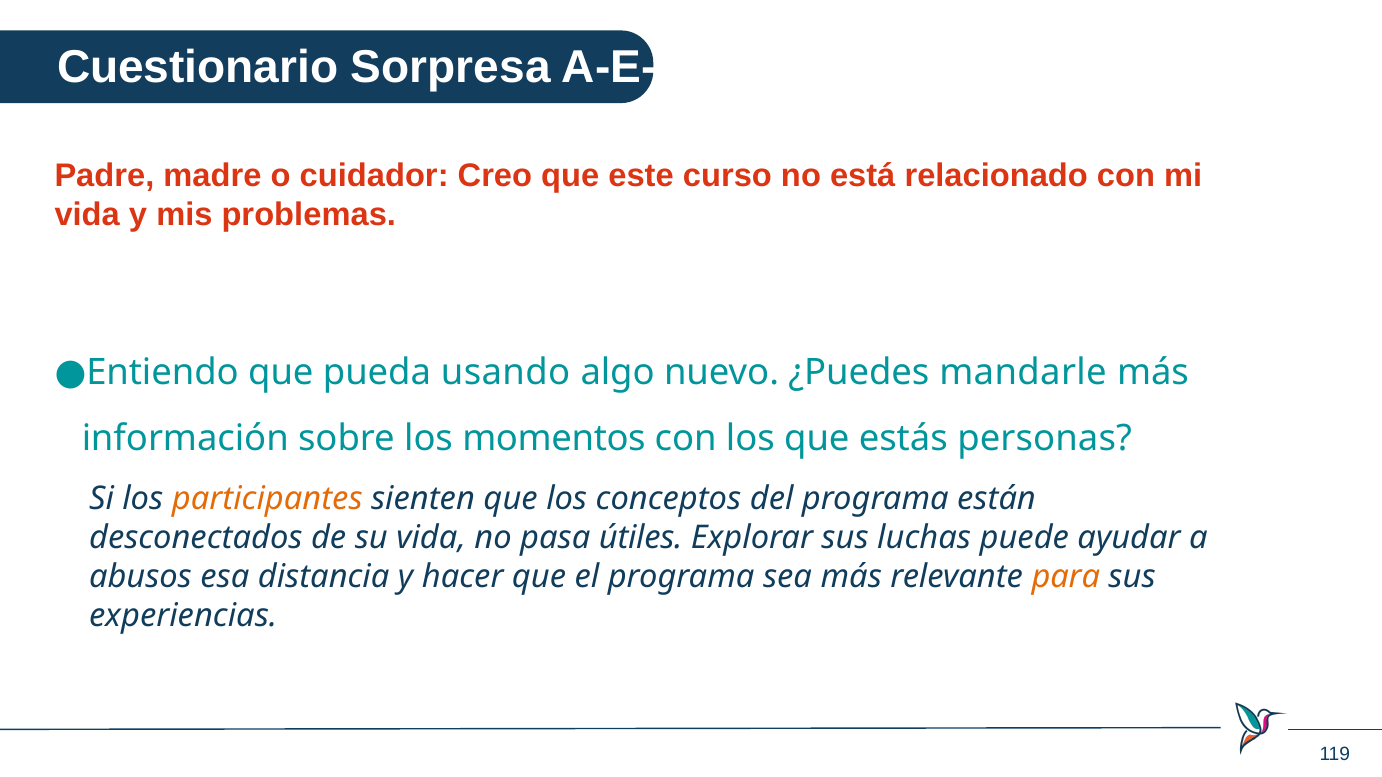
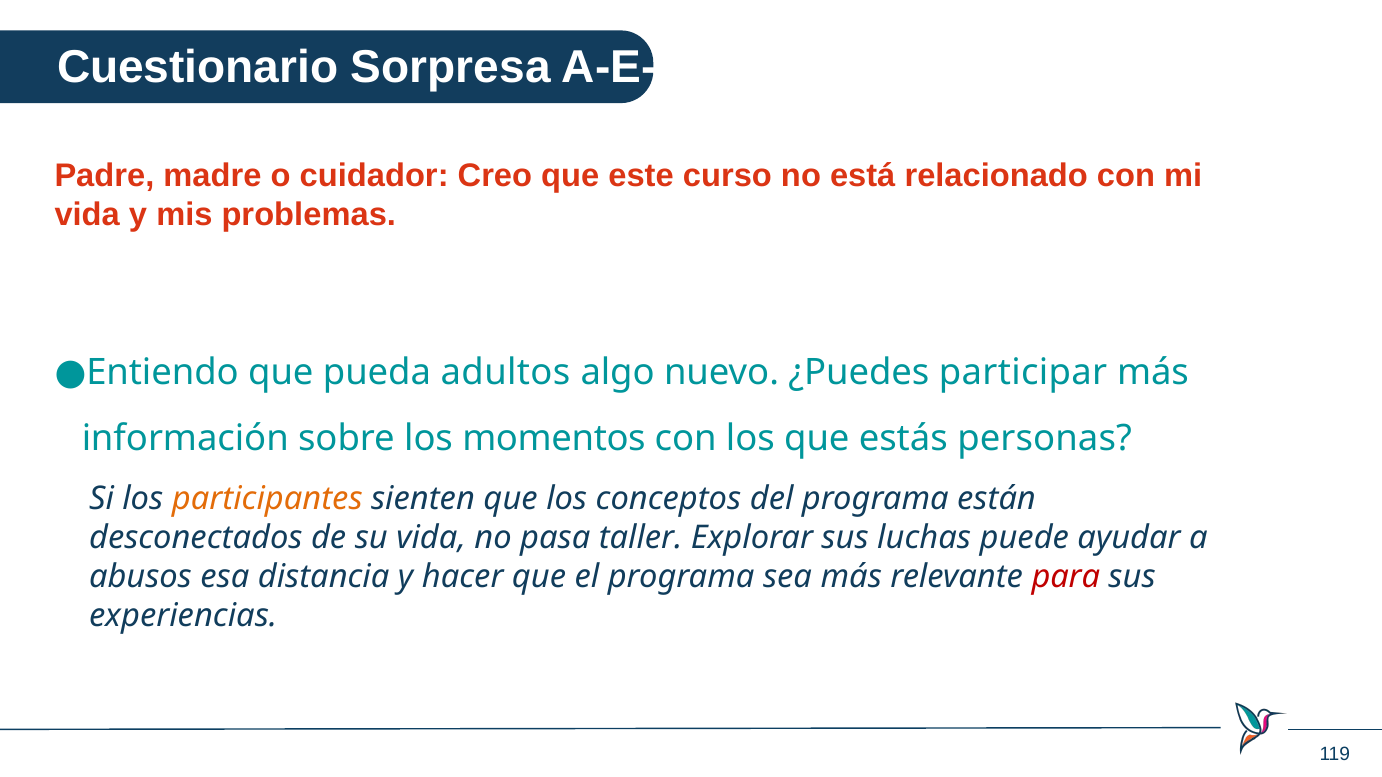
usando: usando -> adultos
mandarle: mandarle -> participar
útiles: útiles -> taller
para colour: orange -> red
